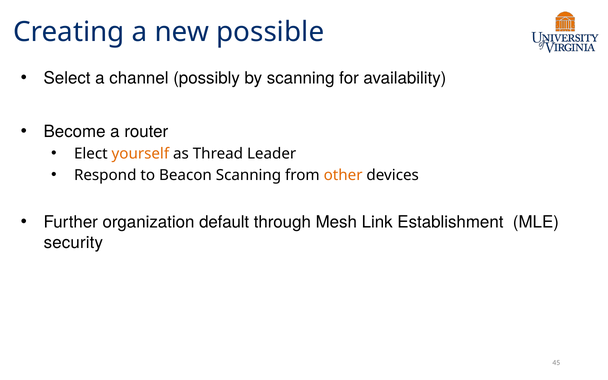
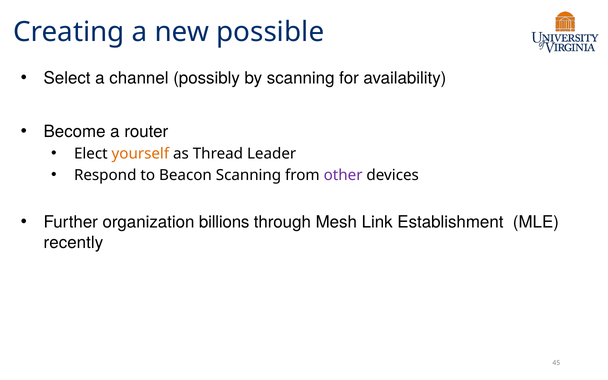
other colour: orange -> purple
default: default -> billions
security: security -> recently
